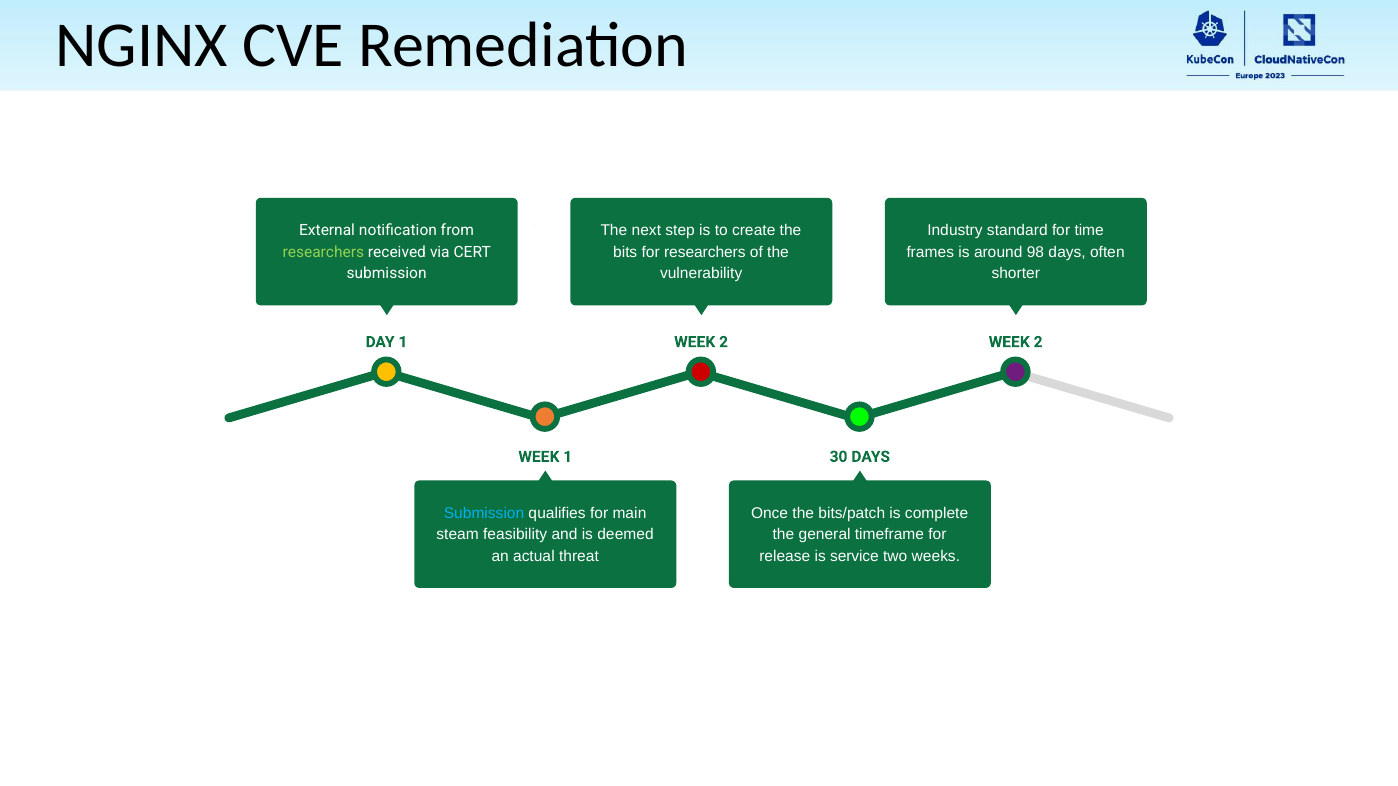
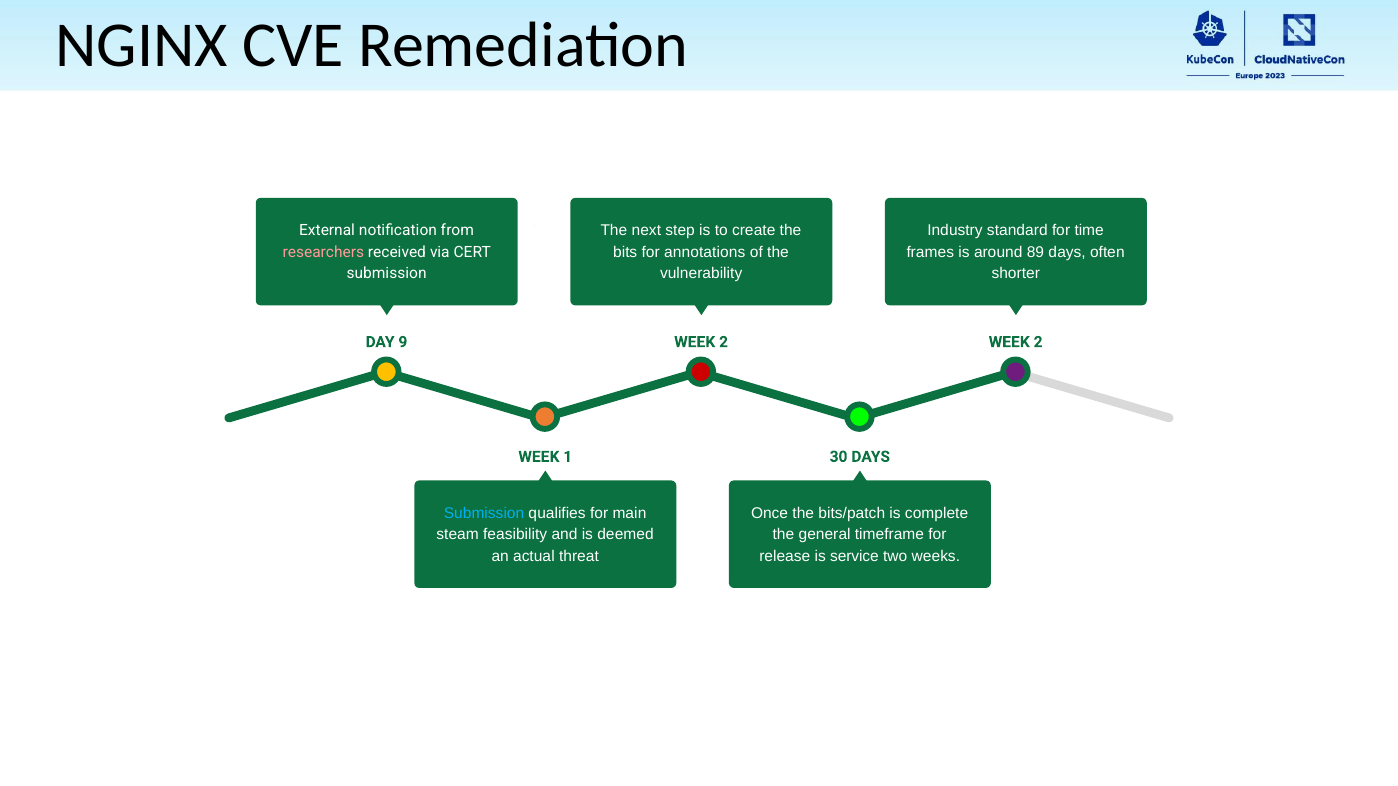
for researchers: researchers -> annotations
98: 98 -> 89
researchers at (323, 252) colour: light green -> pink
DAY 1: 1 -> 9
